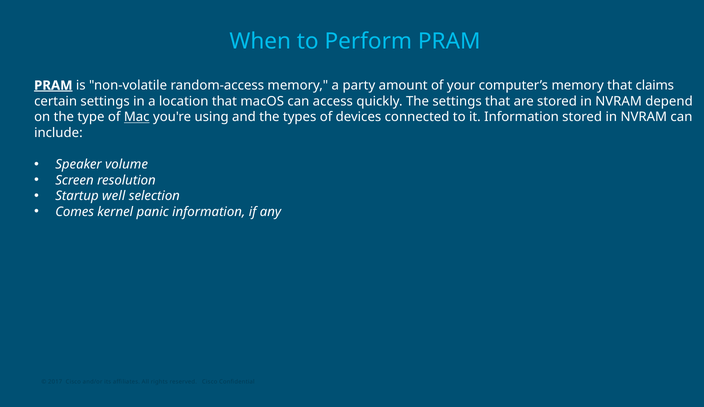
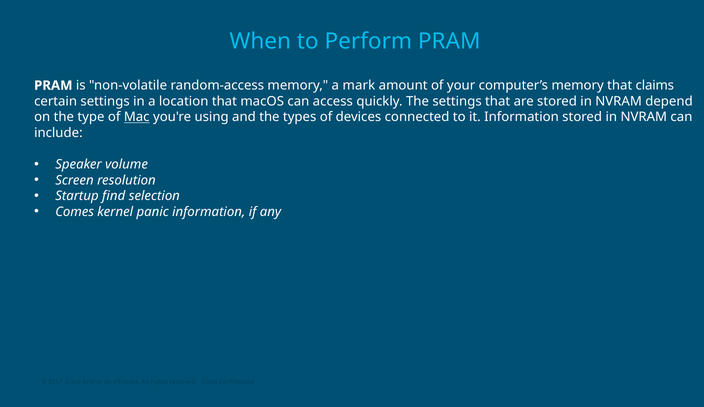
PRAM at (53, 86) underline: present -> none
party: party -> mark
well: well -> find
